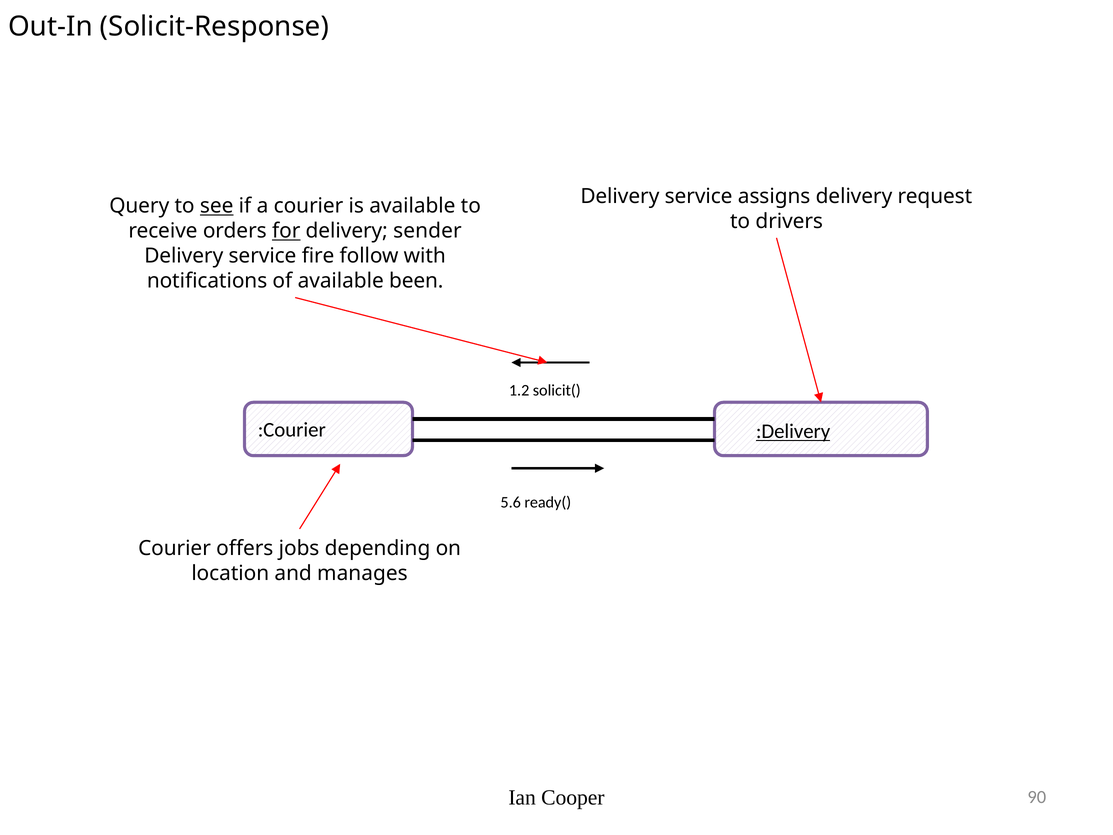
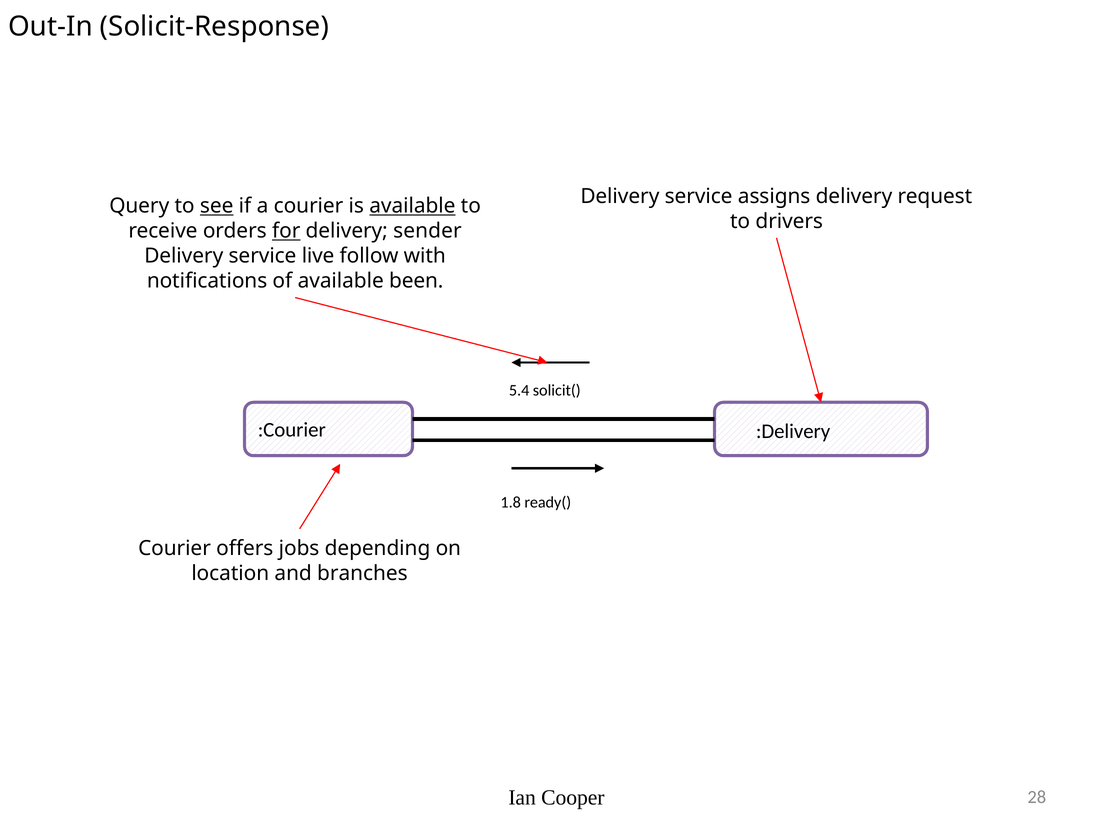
available at (412, 206) underline: none -> present
fire: fire -> live
1.2: 1.2 -> 5.4
:Delivery underline: present -> none
5.6: 5.6 -> 1.8
manages: manages -> branches
90: 90 -> 28
